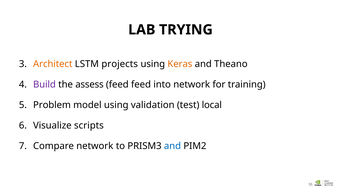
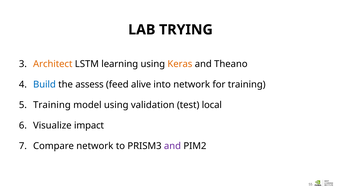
projects: projects -> learning
Build colour: purple -> blue
feed feed: feed -> alive
Problem at (52, 105): Problem -> Training
scripts: scripts -> impact
and at (172, 146) colour: blue -> purple
